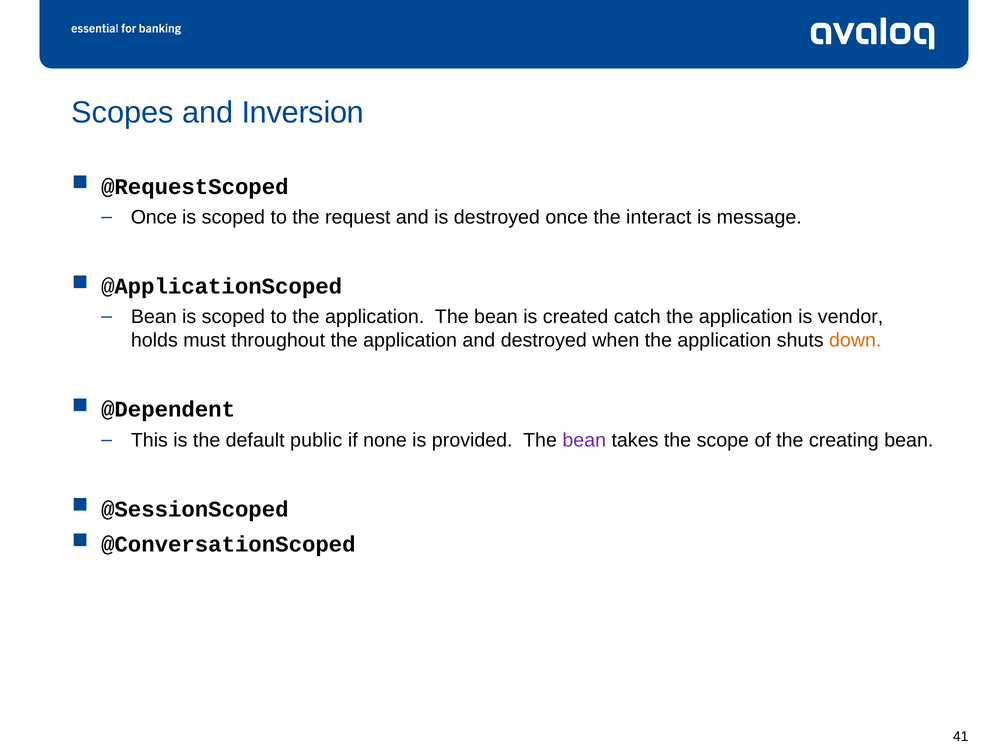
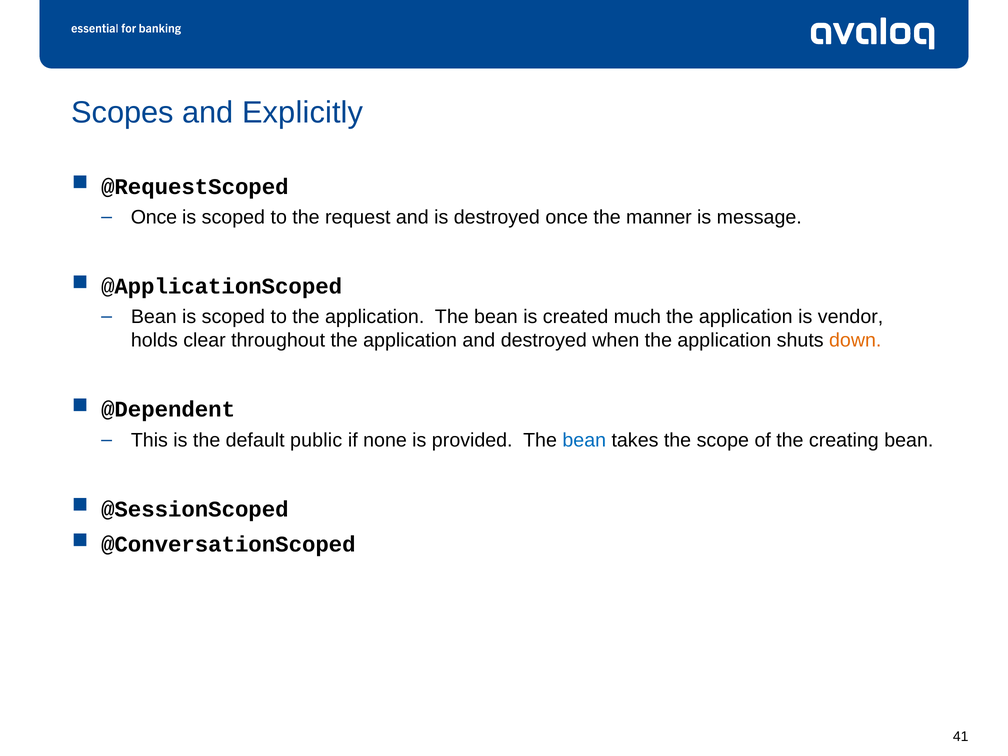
Inversion: Inversion -> Explicitly
interact: interact -> manner
catch: catch -> much
must: must -> clear
bean at (584, 440) colour: purple -> blue
